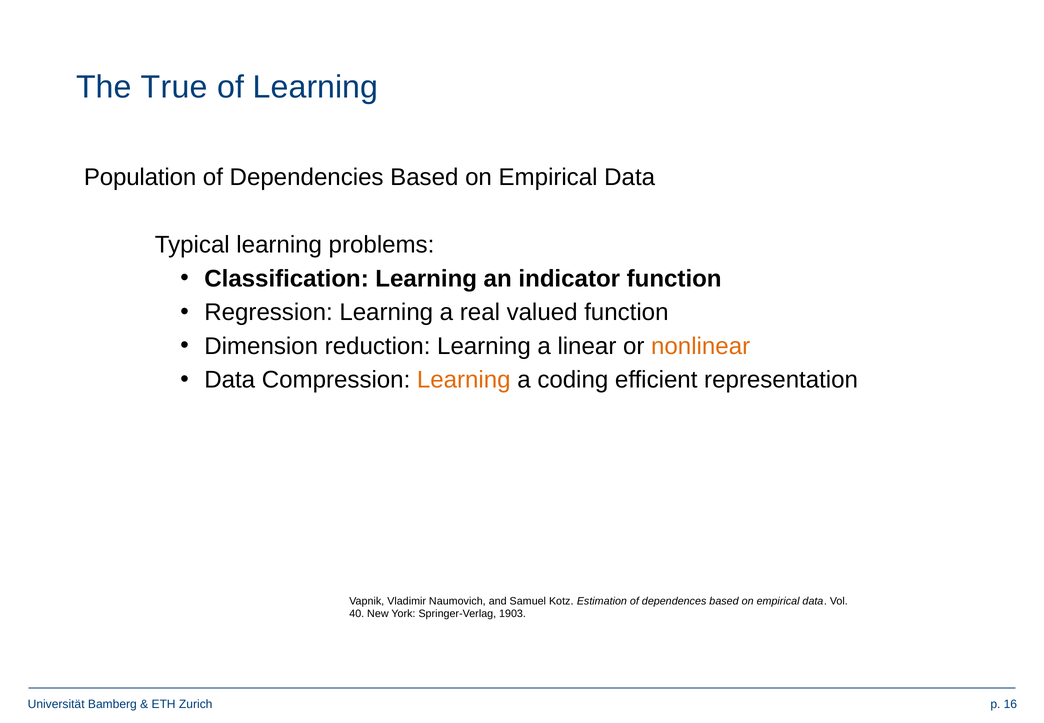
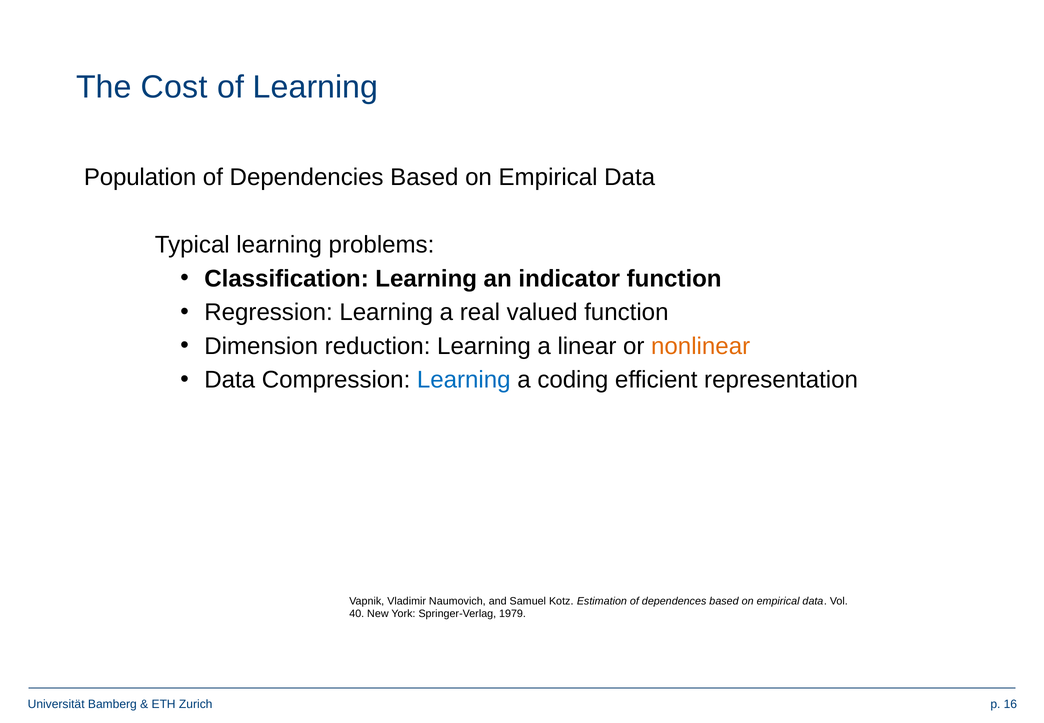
True: True -> Cost
Learning at (464, 380) colour: orange -> blue
1903: 1903 -> 1979
